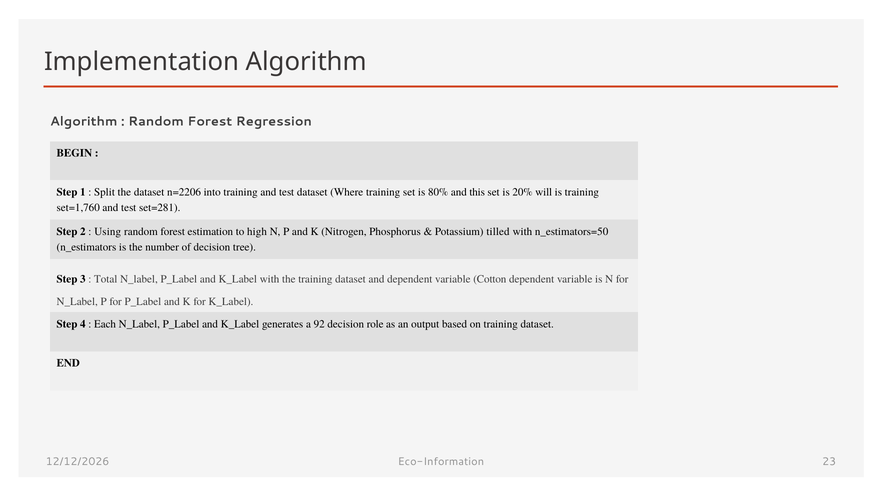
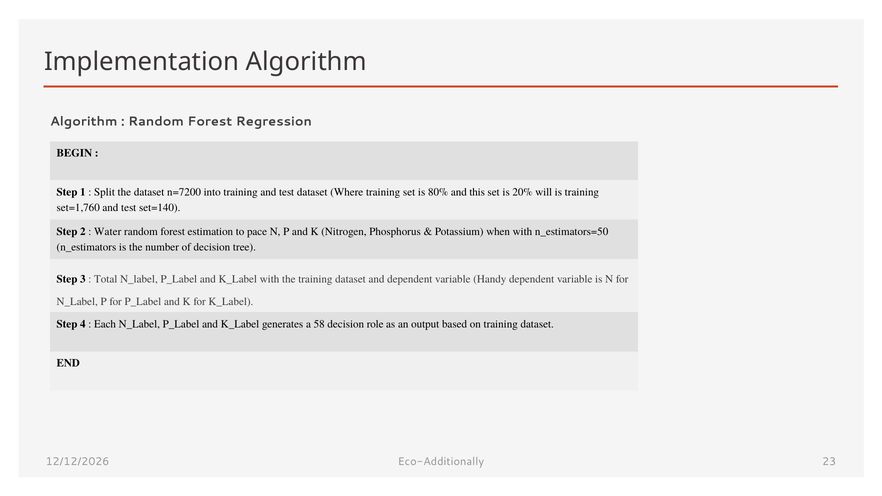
n=2206: n=2206 -> n=7200
set=281: set=281 -> set=140
Using: Using -> Water
high: high -> pace
tilled: tilled -> when
Cotton: Cotton -> Handy
92: 92 -> 58
Eco-Information: Eco-Information -> Eco-Additionally
